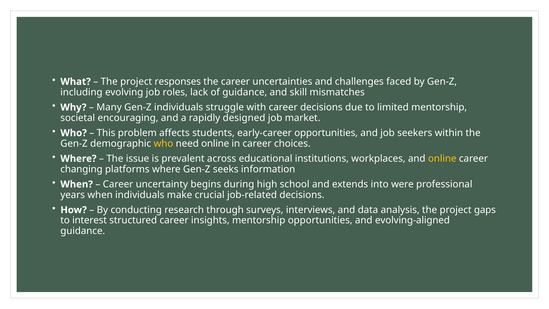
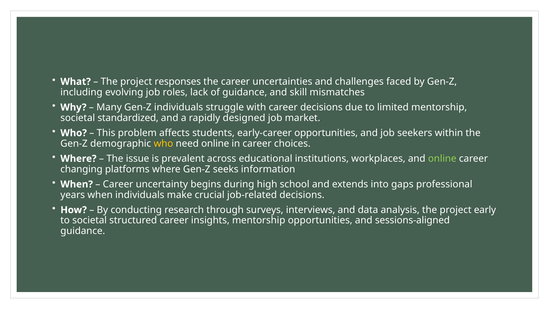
encouraging: encouraging -> standardized
online at (442, 159) colour: yellow -> light green
were: were -> gaps
gaps: gaps -> early
to interest: interest -> societal
evolving-aligned: evolving-aligned -> sessions-aligned
